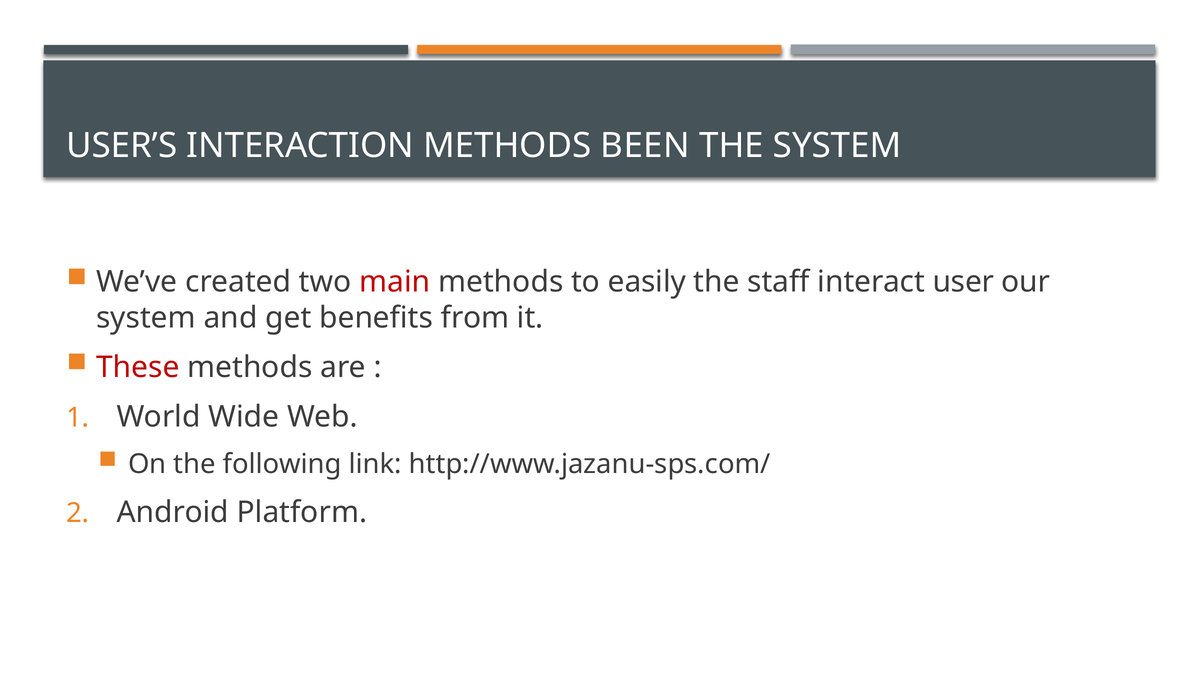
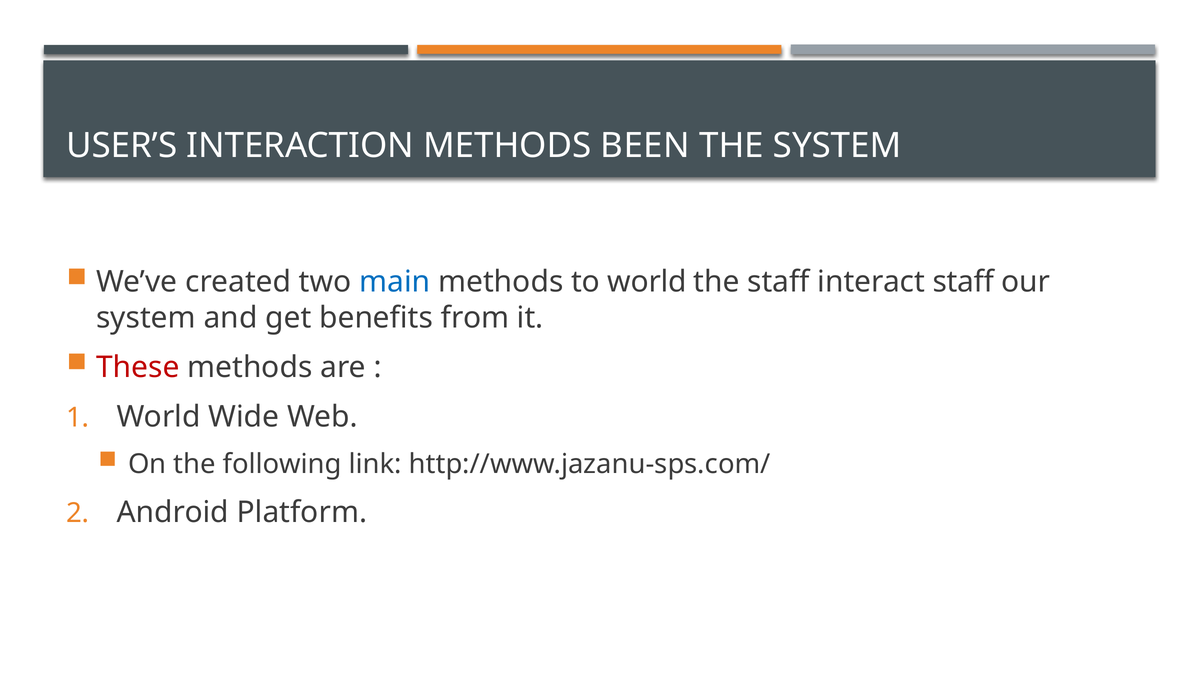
main colour: red -> blue
to easily: easily -> world
interact user: user -> staff
